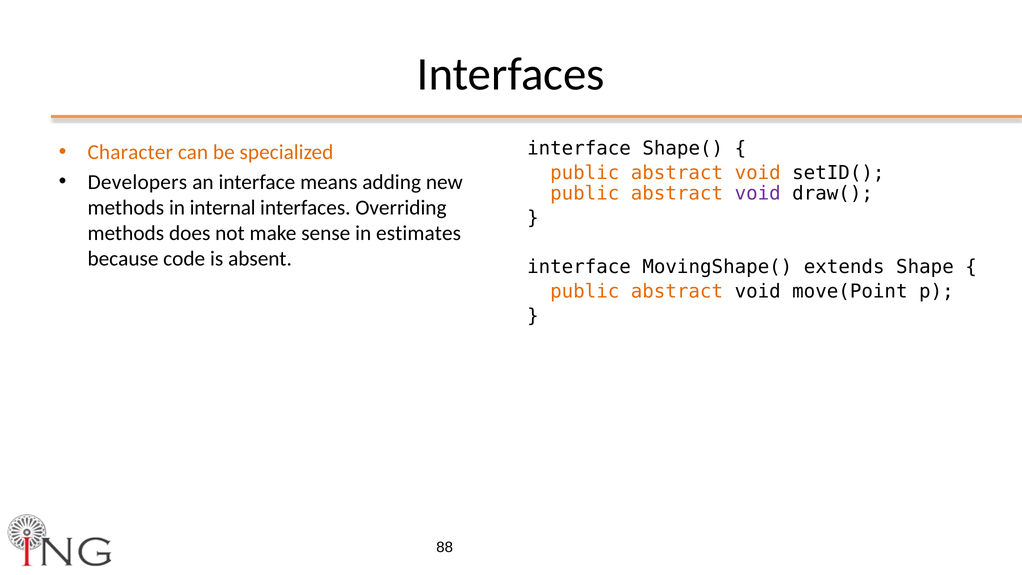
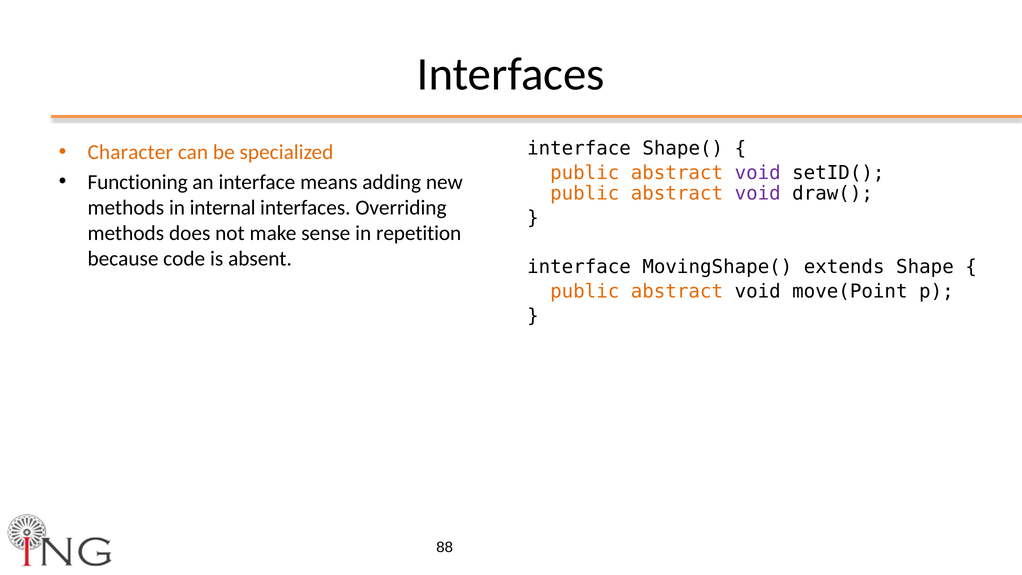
void at (758, 173) colour: orange -> purple
Developers: Developers -> Functioning
estimates: estimates -> repetition
